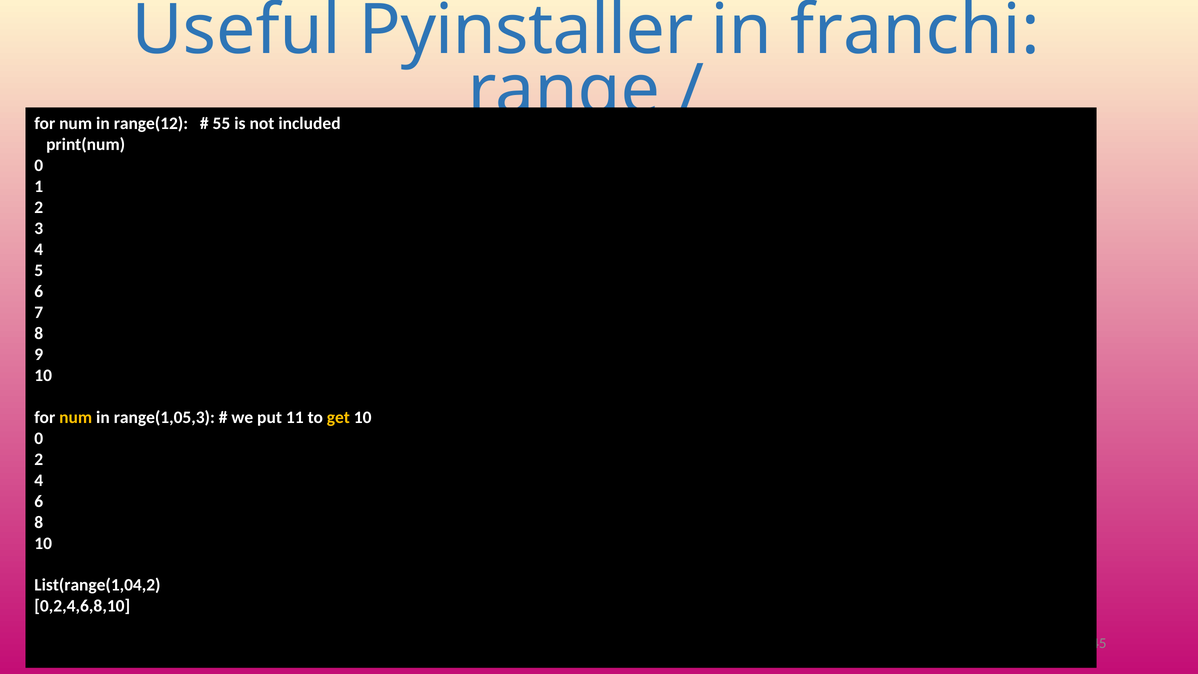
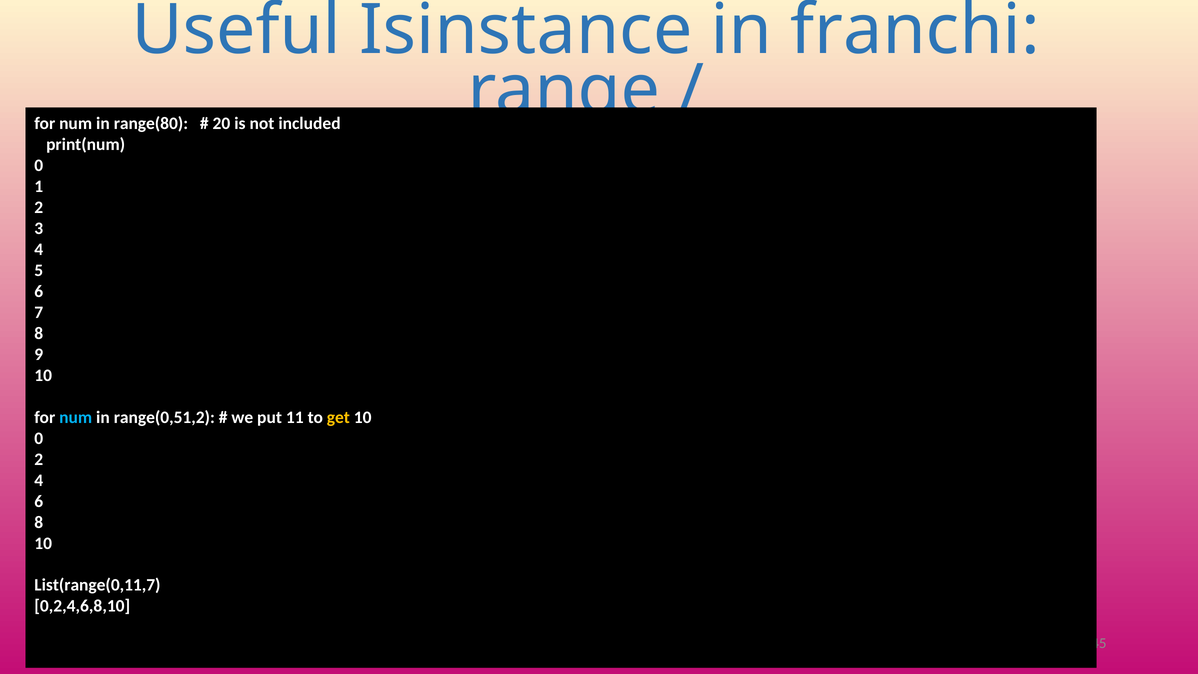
Pyinstaller: Pyinstaller -> Isinstance
range(12: range(12 -> range(80
55: 55 -> 20
num at (76, 417) colour: yellow -> light blue
range(1,05,3: range(1,05,3 -> range(0,51,2
List(range(1,04,2: List(range(1,04,2 -> List(range(0,11,7
